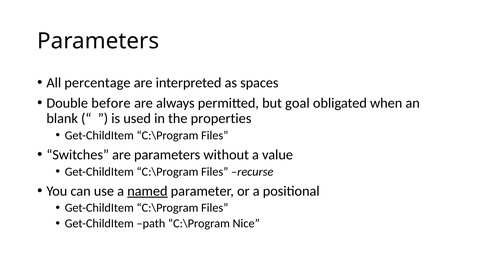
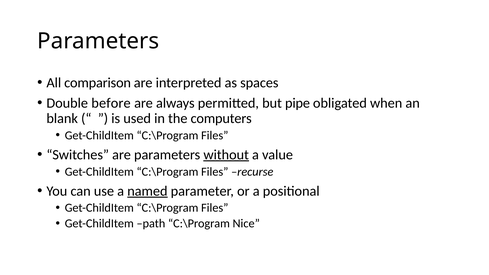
percentage: percentage -> comparison
goal: goal -> pipe
properties: properties -> computers
without underline: none -> present
